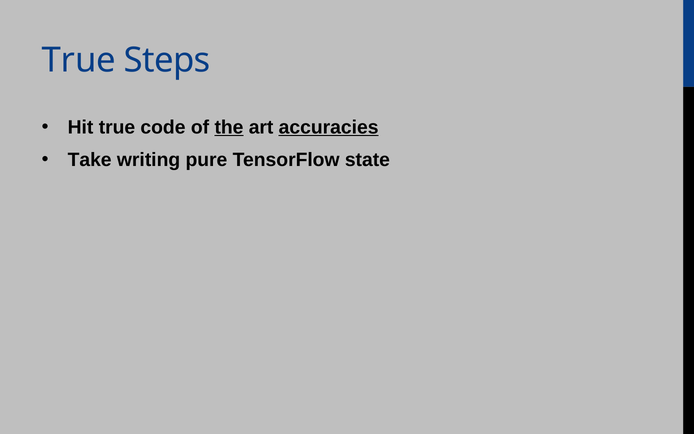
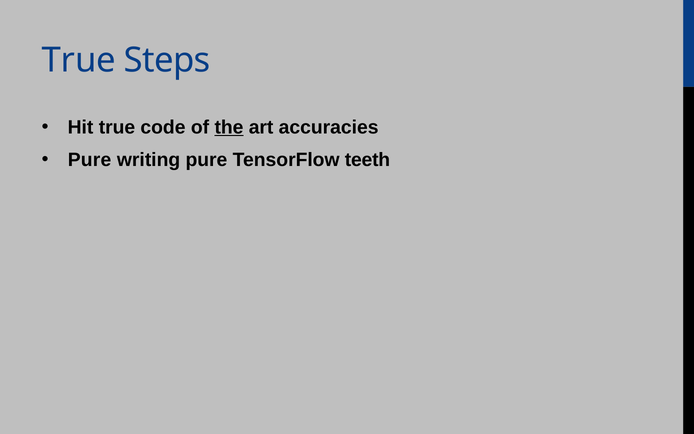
accuracies underline: present -> none
Take at (90, 160): Take -> Pure
state: state -> teeth
